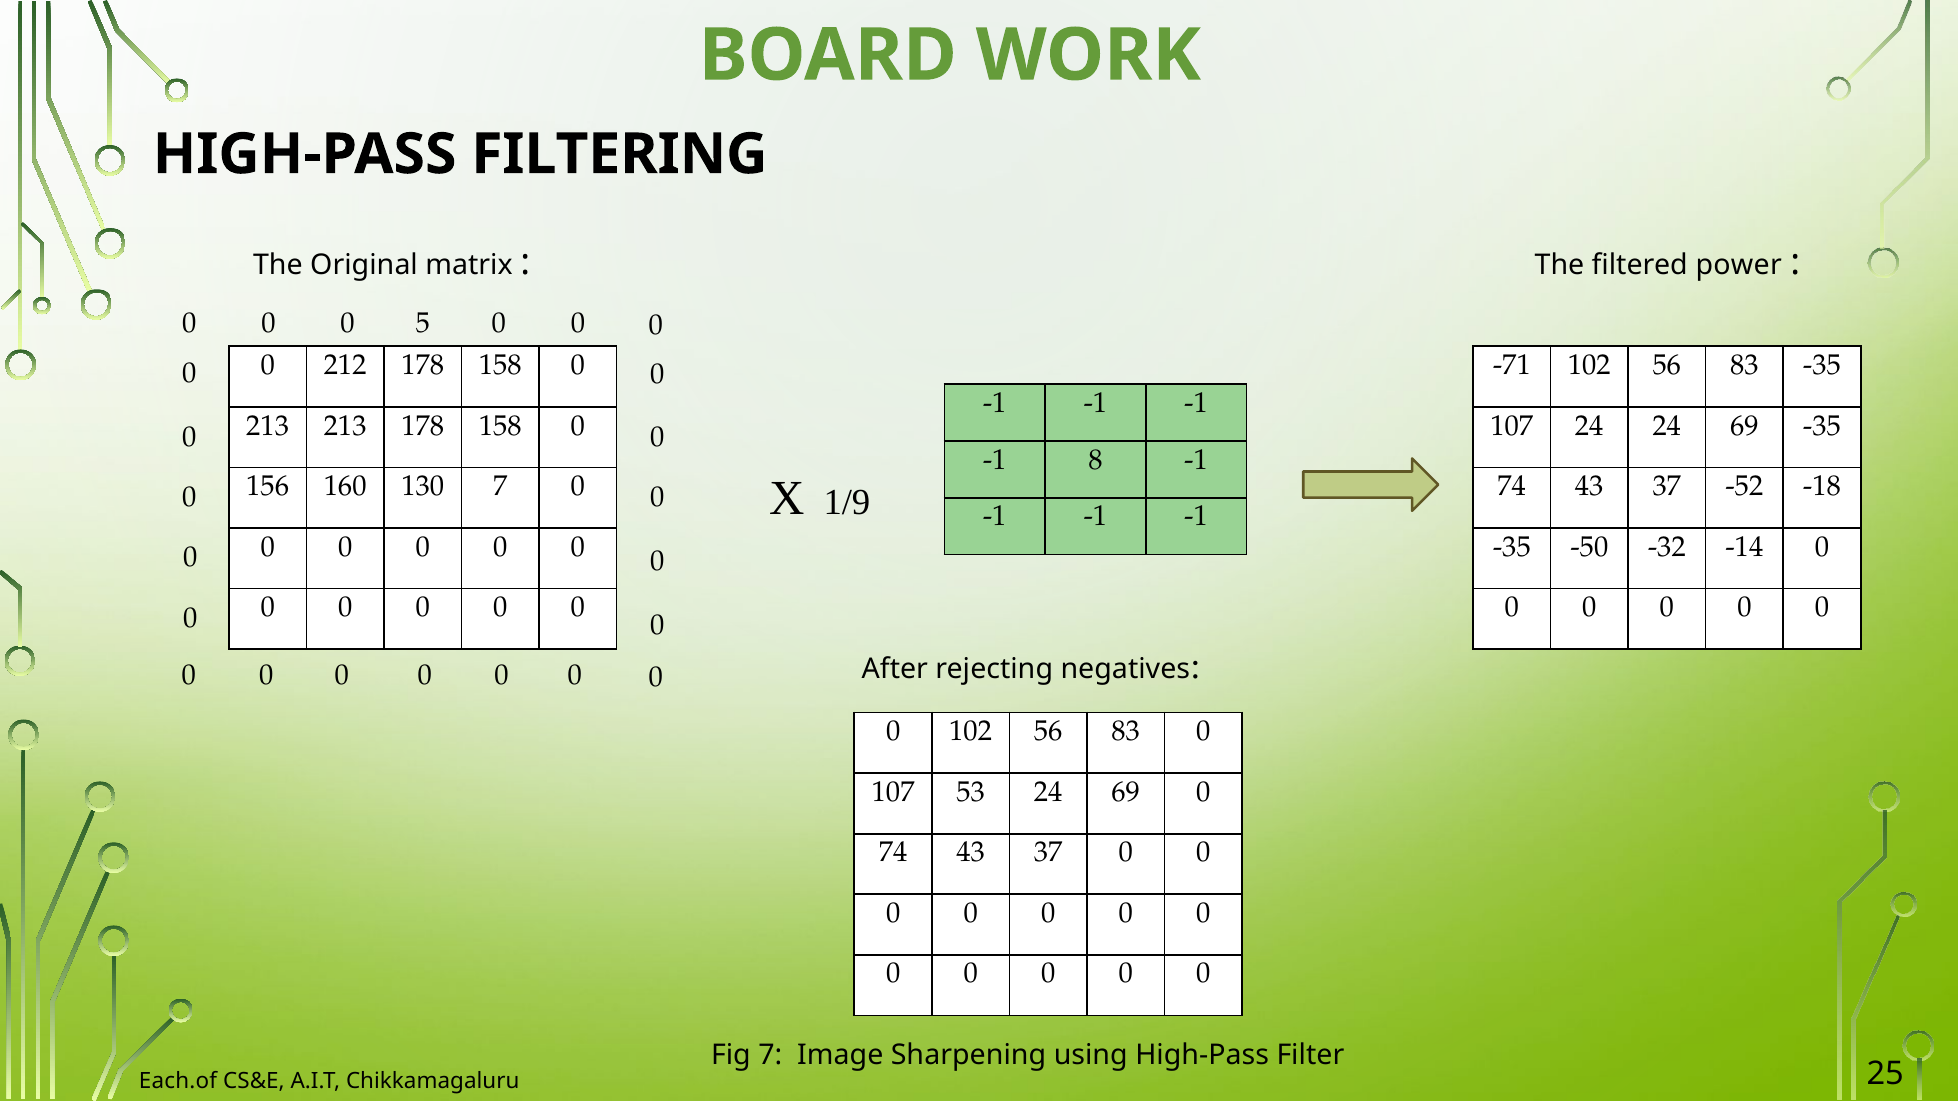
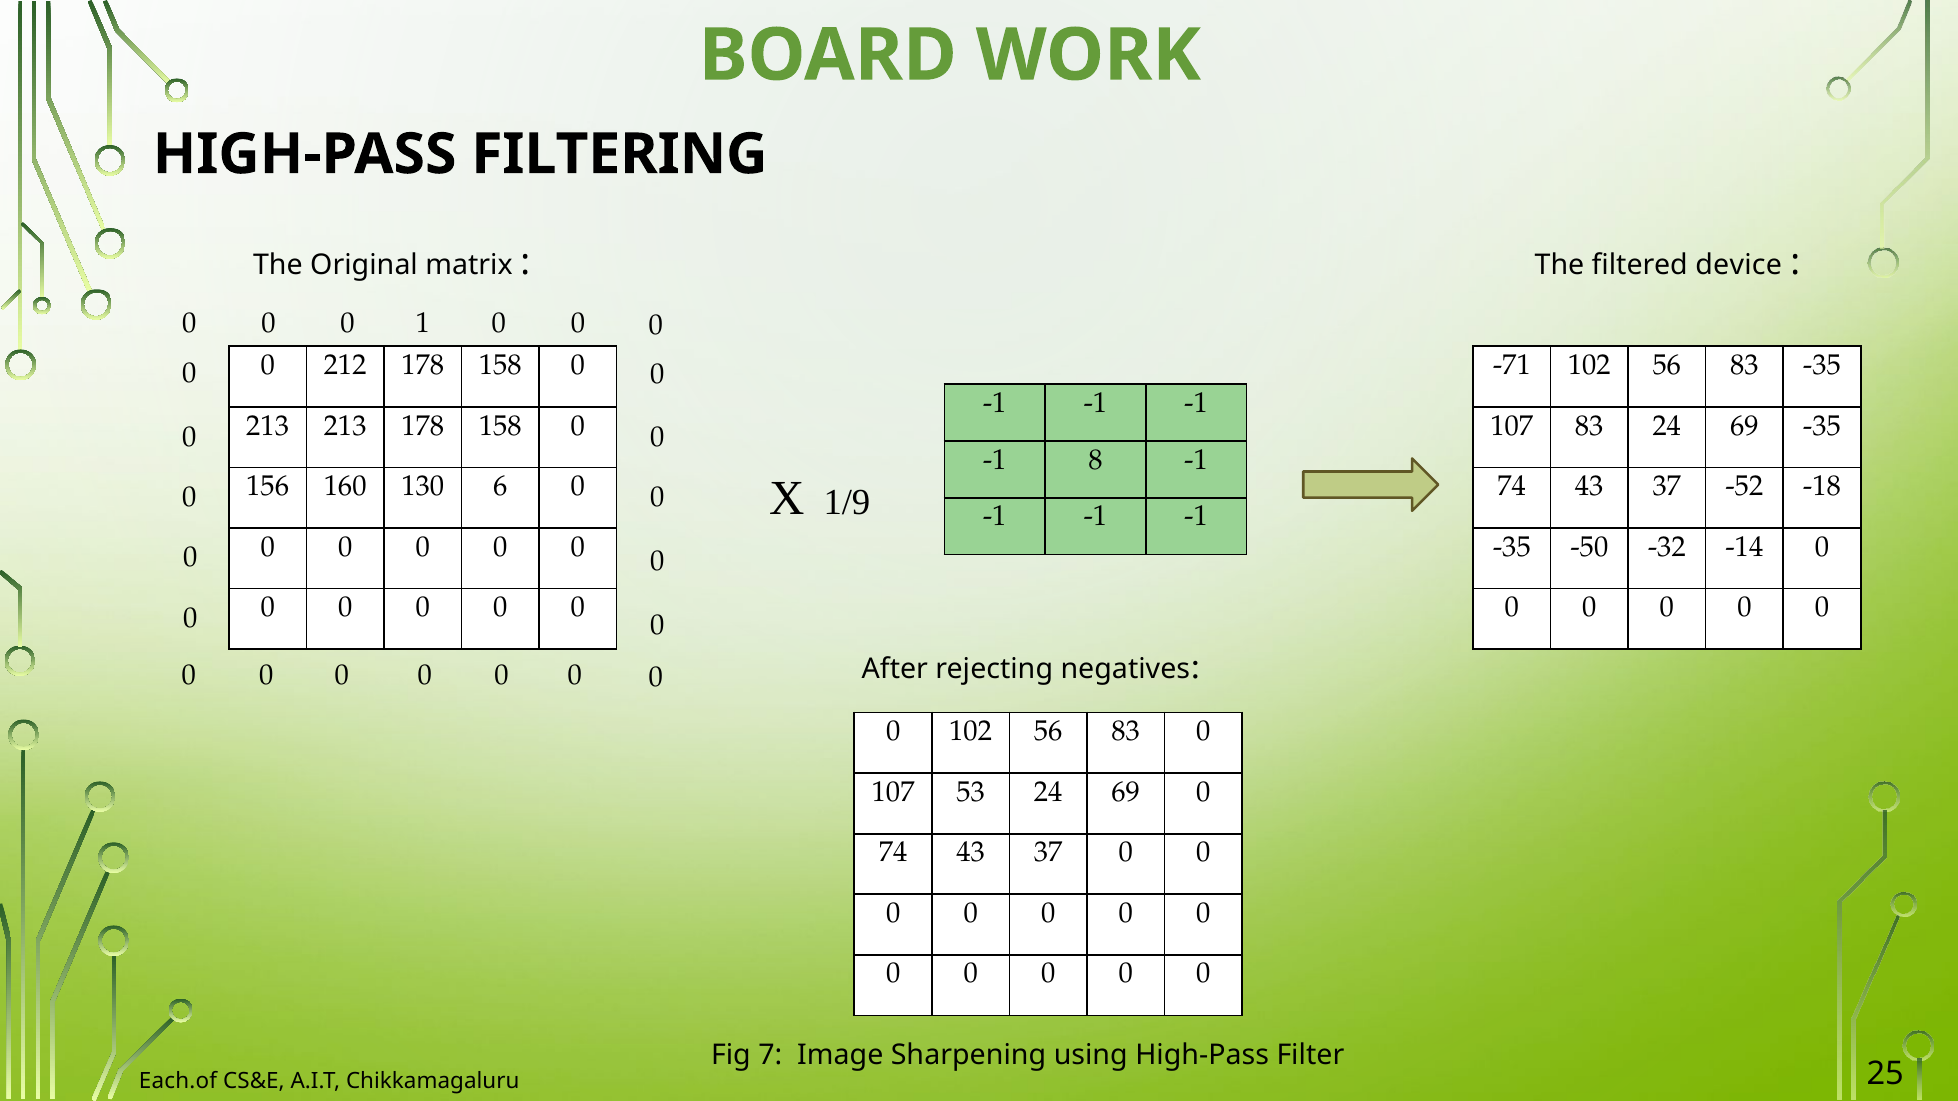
power: power -> device
5: 5 -> 1
107 24: 24 -> 83
130 7: 7 -> 6
